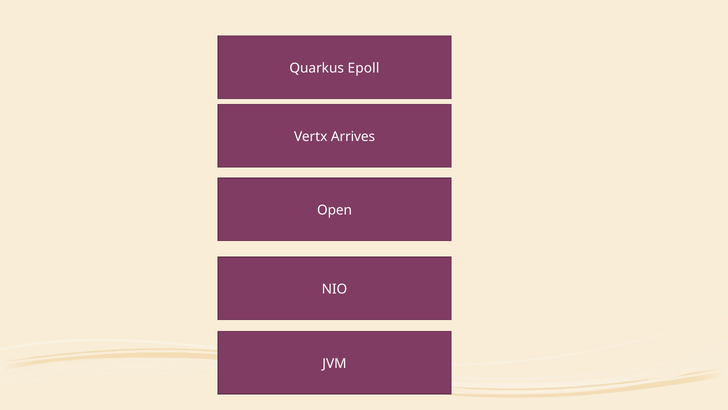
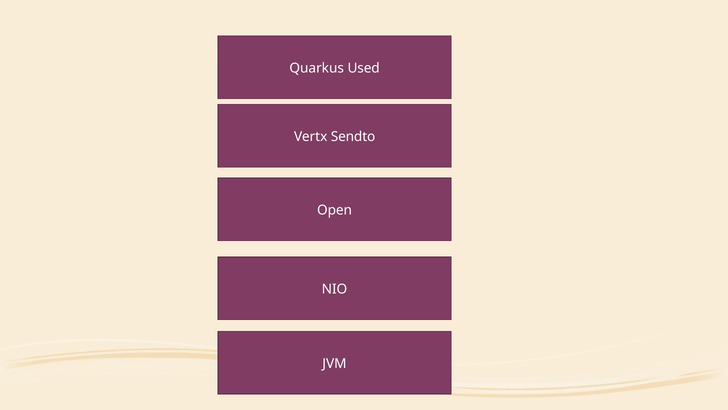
Epoll: Epoll -> Used
Arrives: Arrives -> Sendto
